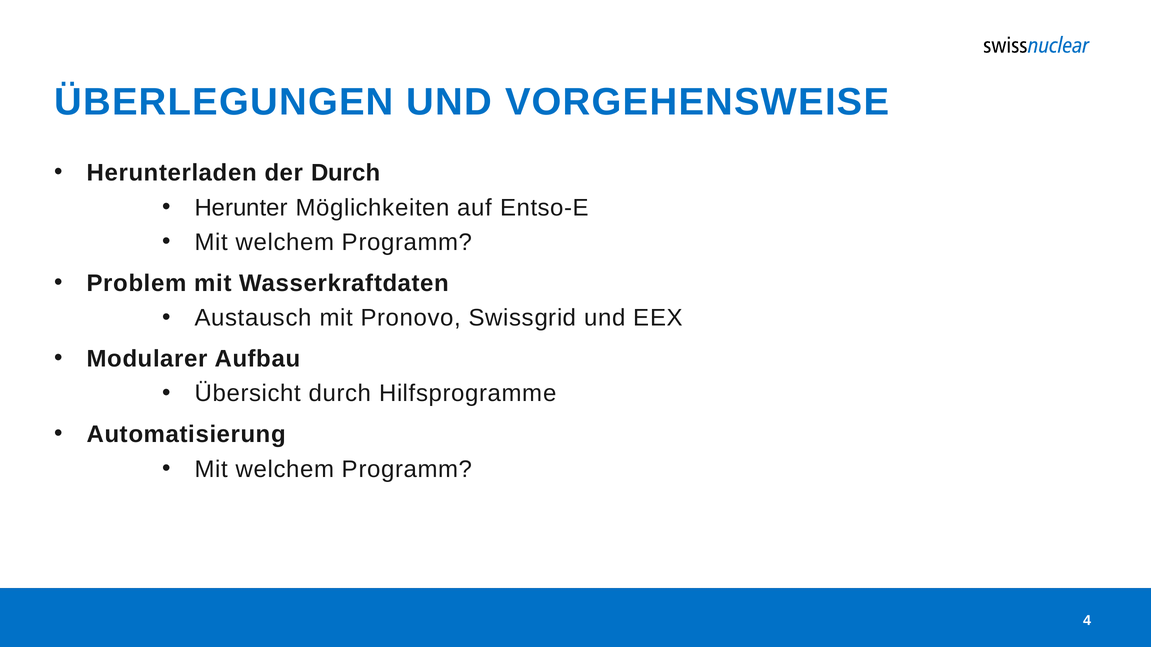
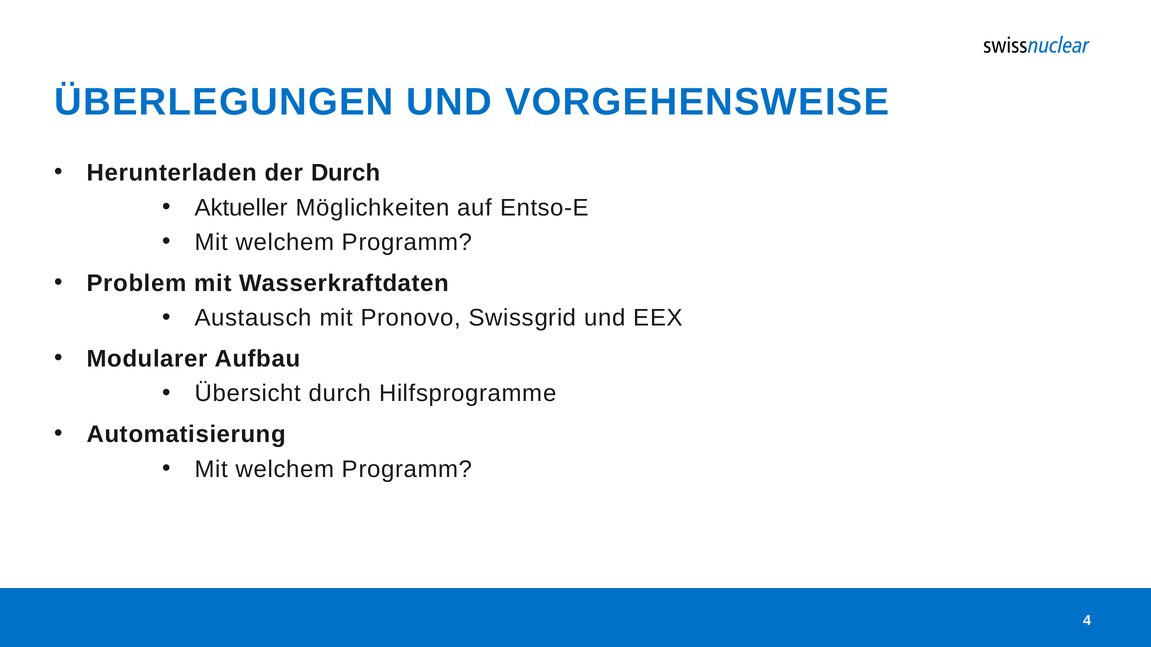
Herunter: Herunter -> Aktueller
